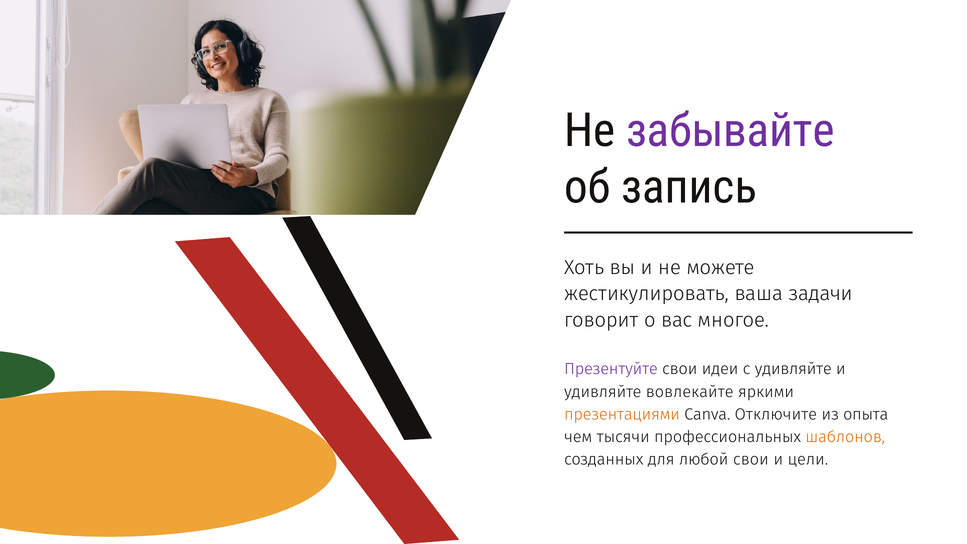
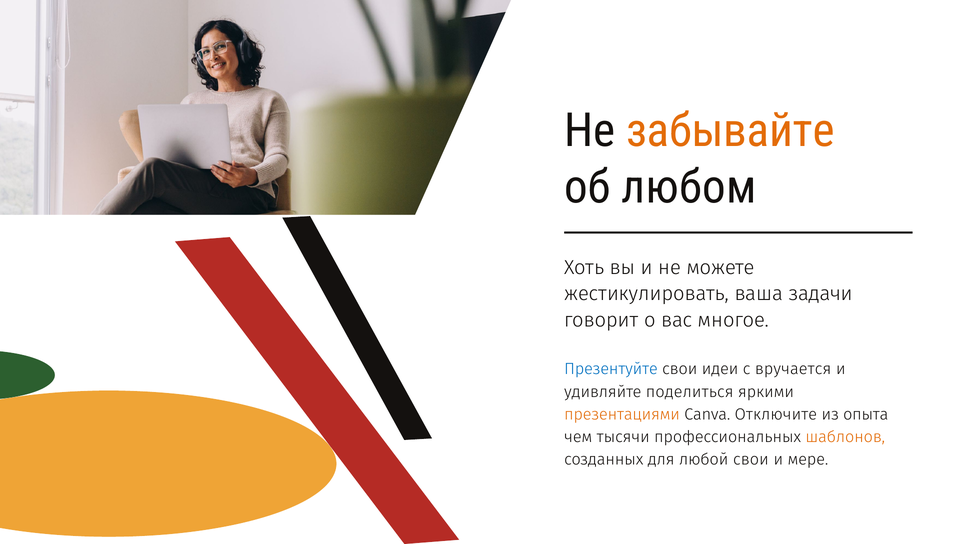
забывайте colour: purple -> orange
запись: запись -> любом
Презентуйте colour: purple -> blue
с удивляйте: удивляйте -> вручается
вовлекайте: вовлекайте -> поделиться
цели: цели -> мере
